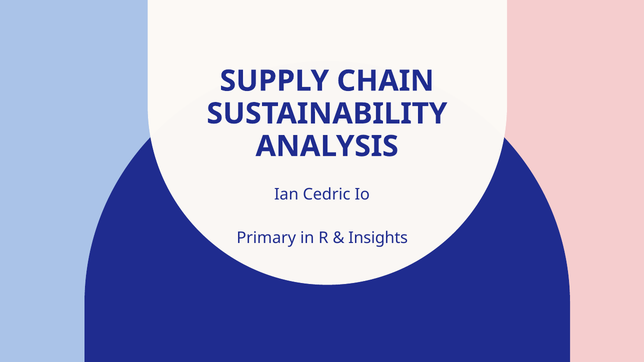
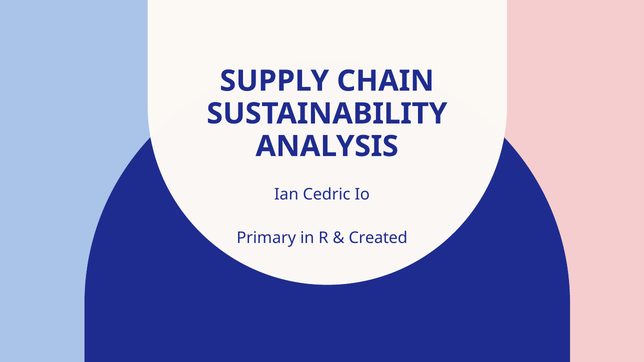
Insights: Insights -> Created
